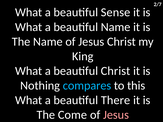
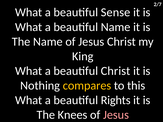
compares colour: light blue -> yellow
There: There -> Rights
Come: Come -> Knees
